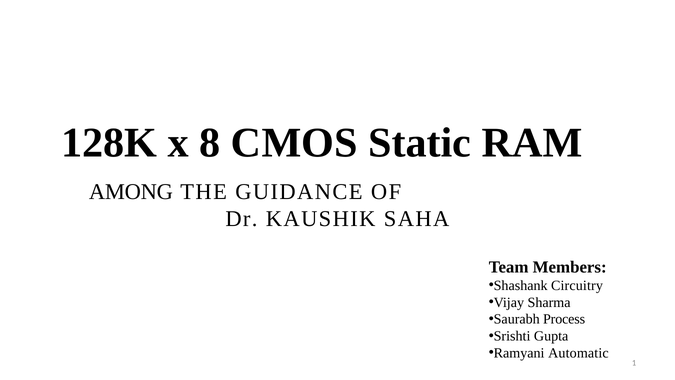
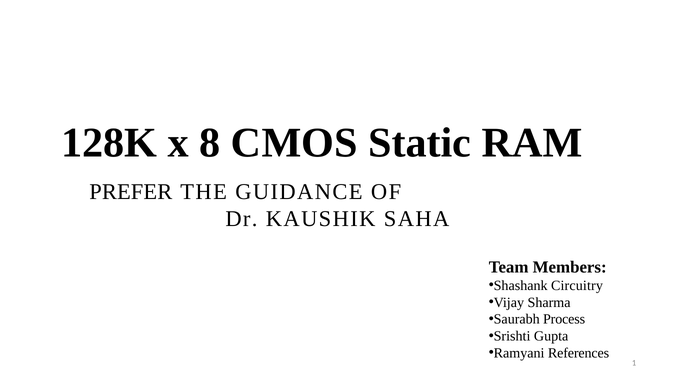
AMONG: AMONG -> PREFER
Automatic: Automatic -> References
